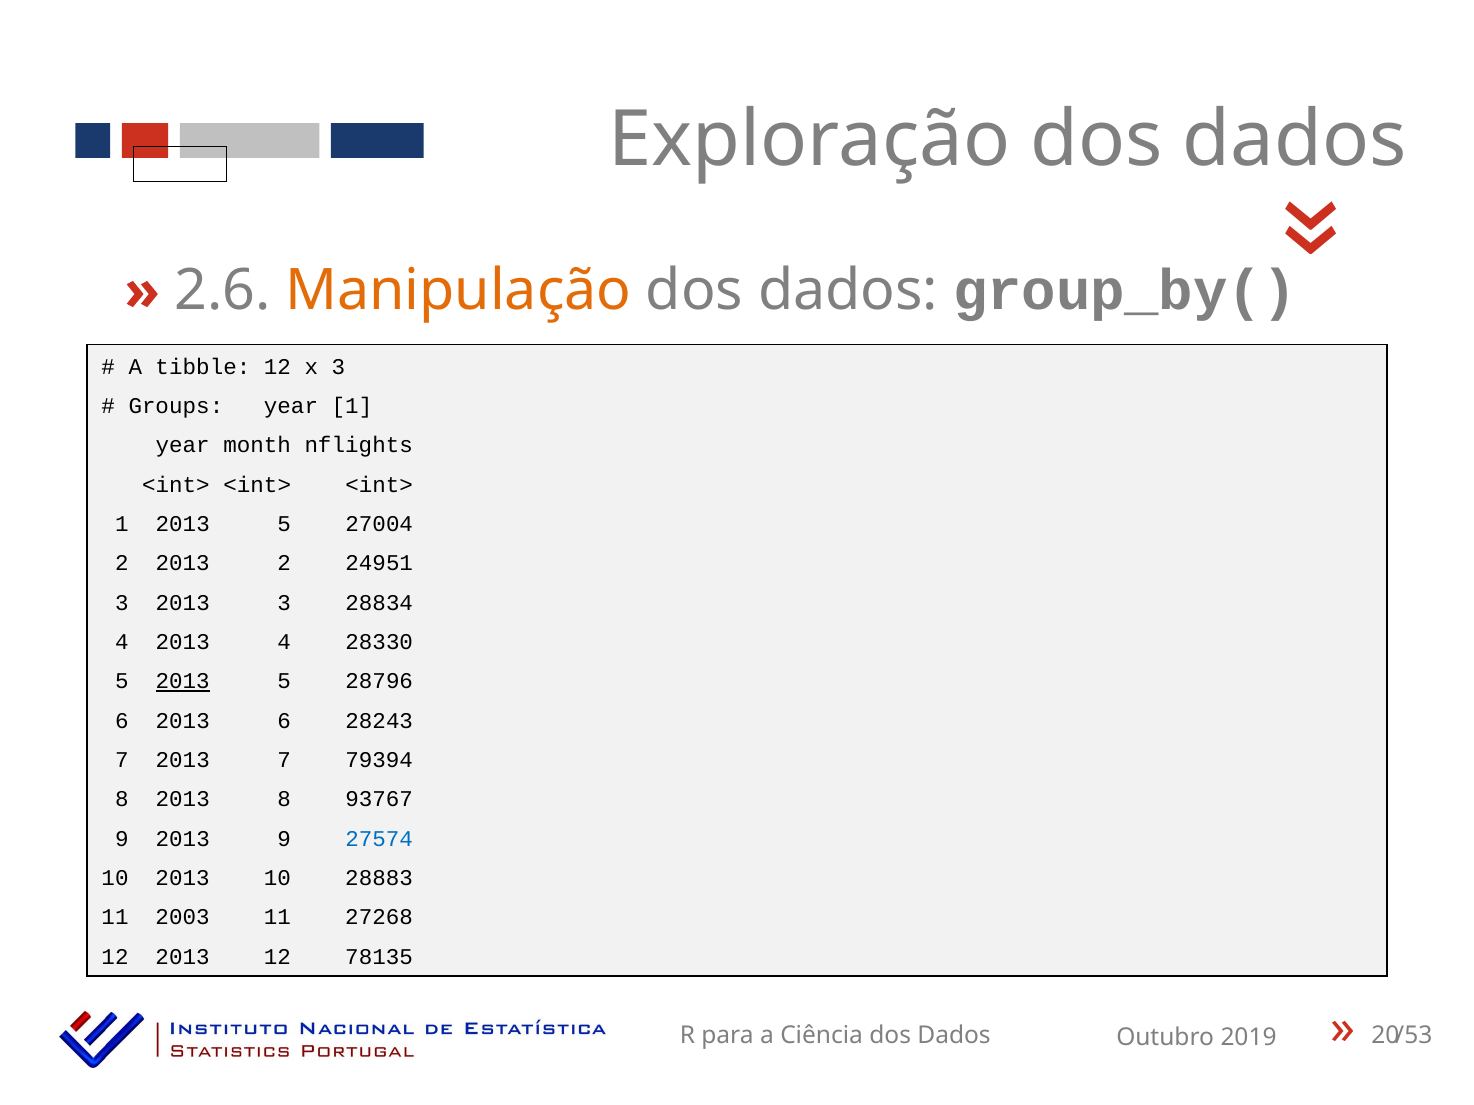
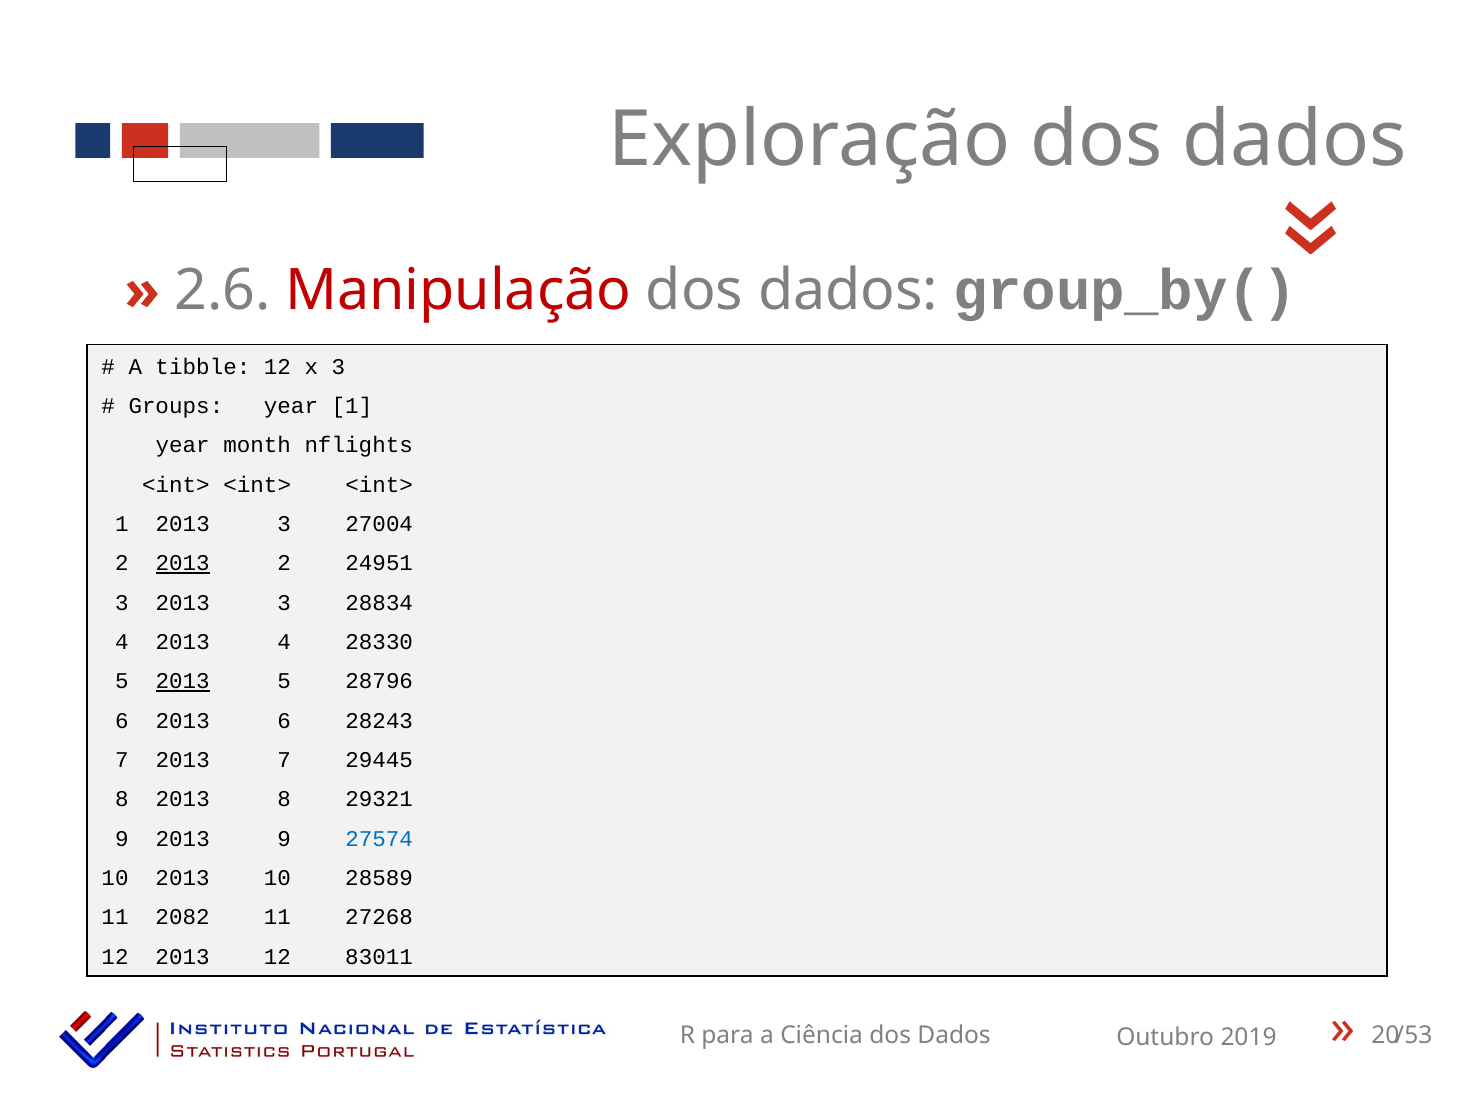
Manipulação colour: orange -> red
1 2013 5: 5 -> 3
2013 at (183, 564) underline: none -> present
79394: 79394 -> 29445
93767: 93767 -> 29321
28883: 28883 -> 28589
2003: 2003 -> 2082
78135: 78135 -> 83011
